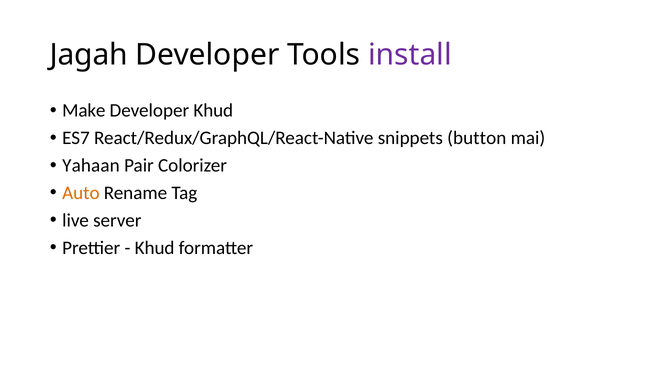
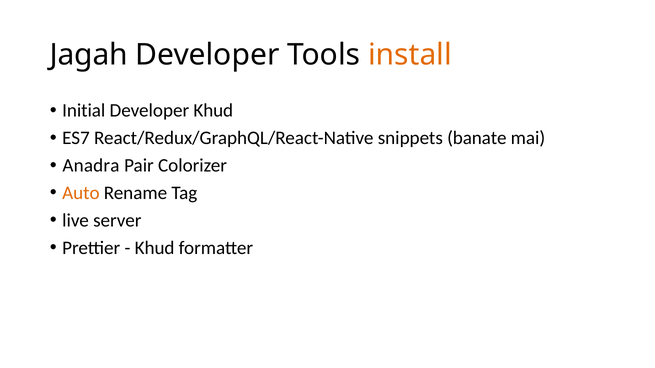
install colour: purple -> orange
Make: Make -> Initial
button: button -> banate
Yahaan: Yahaan -> Anadra
